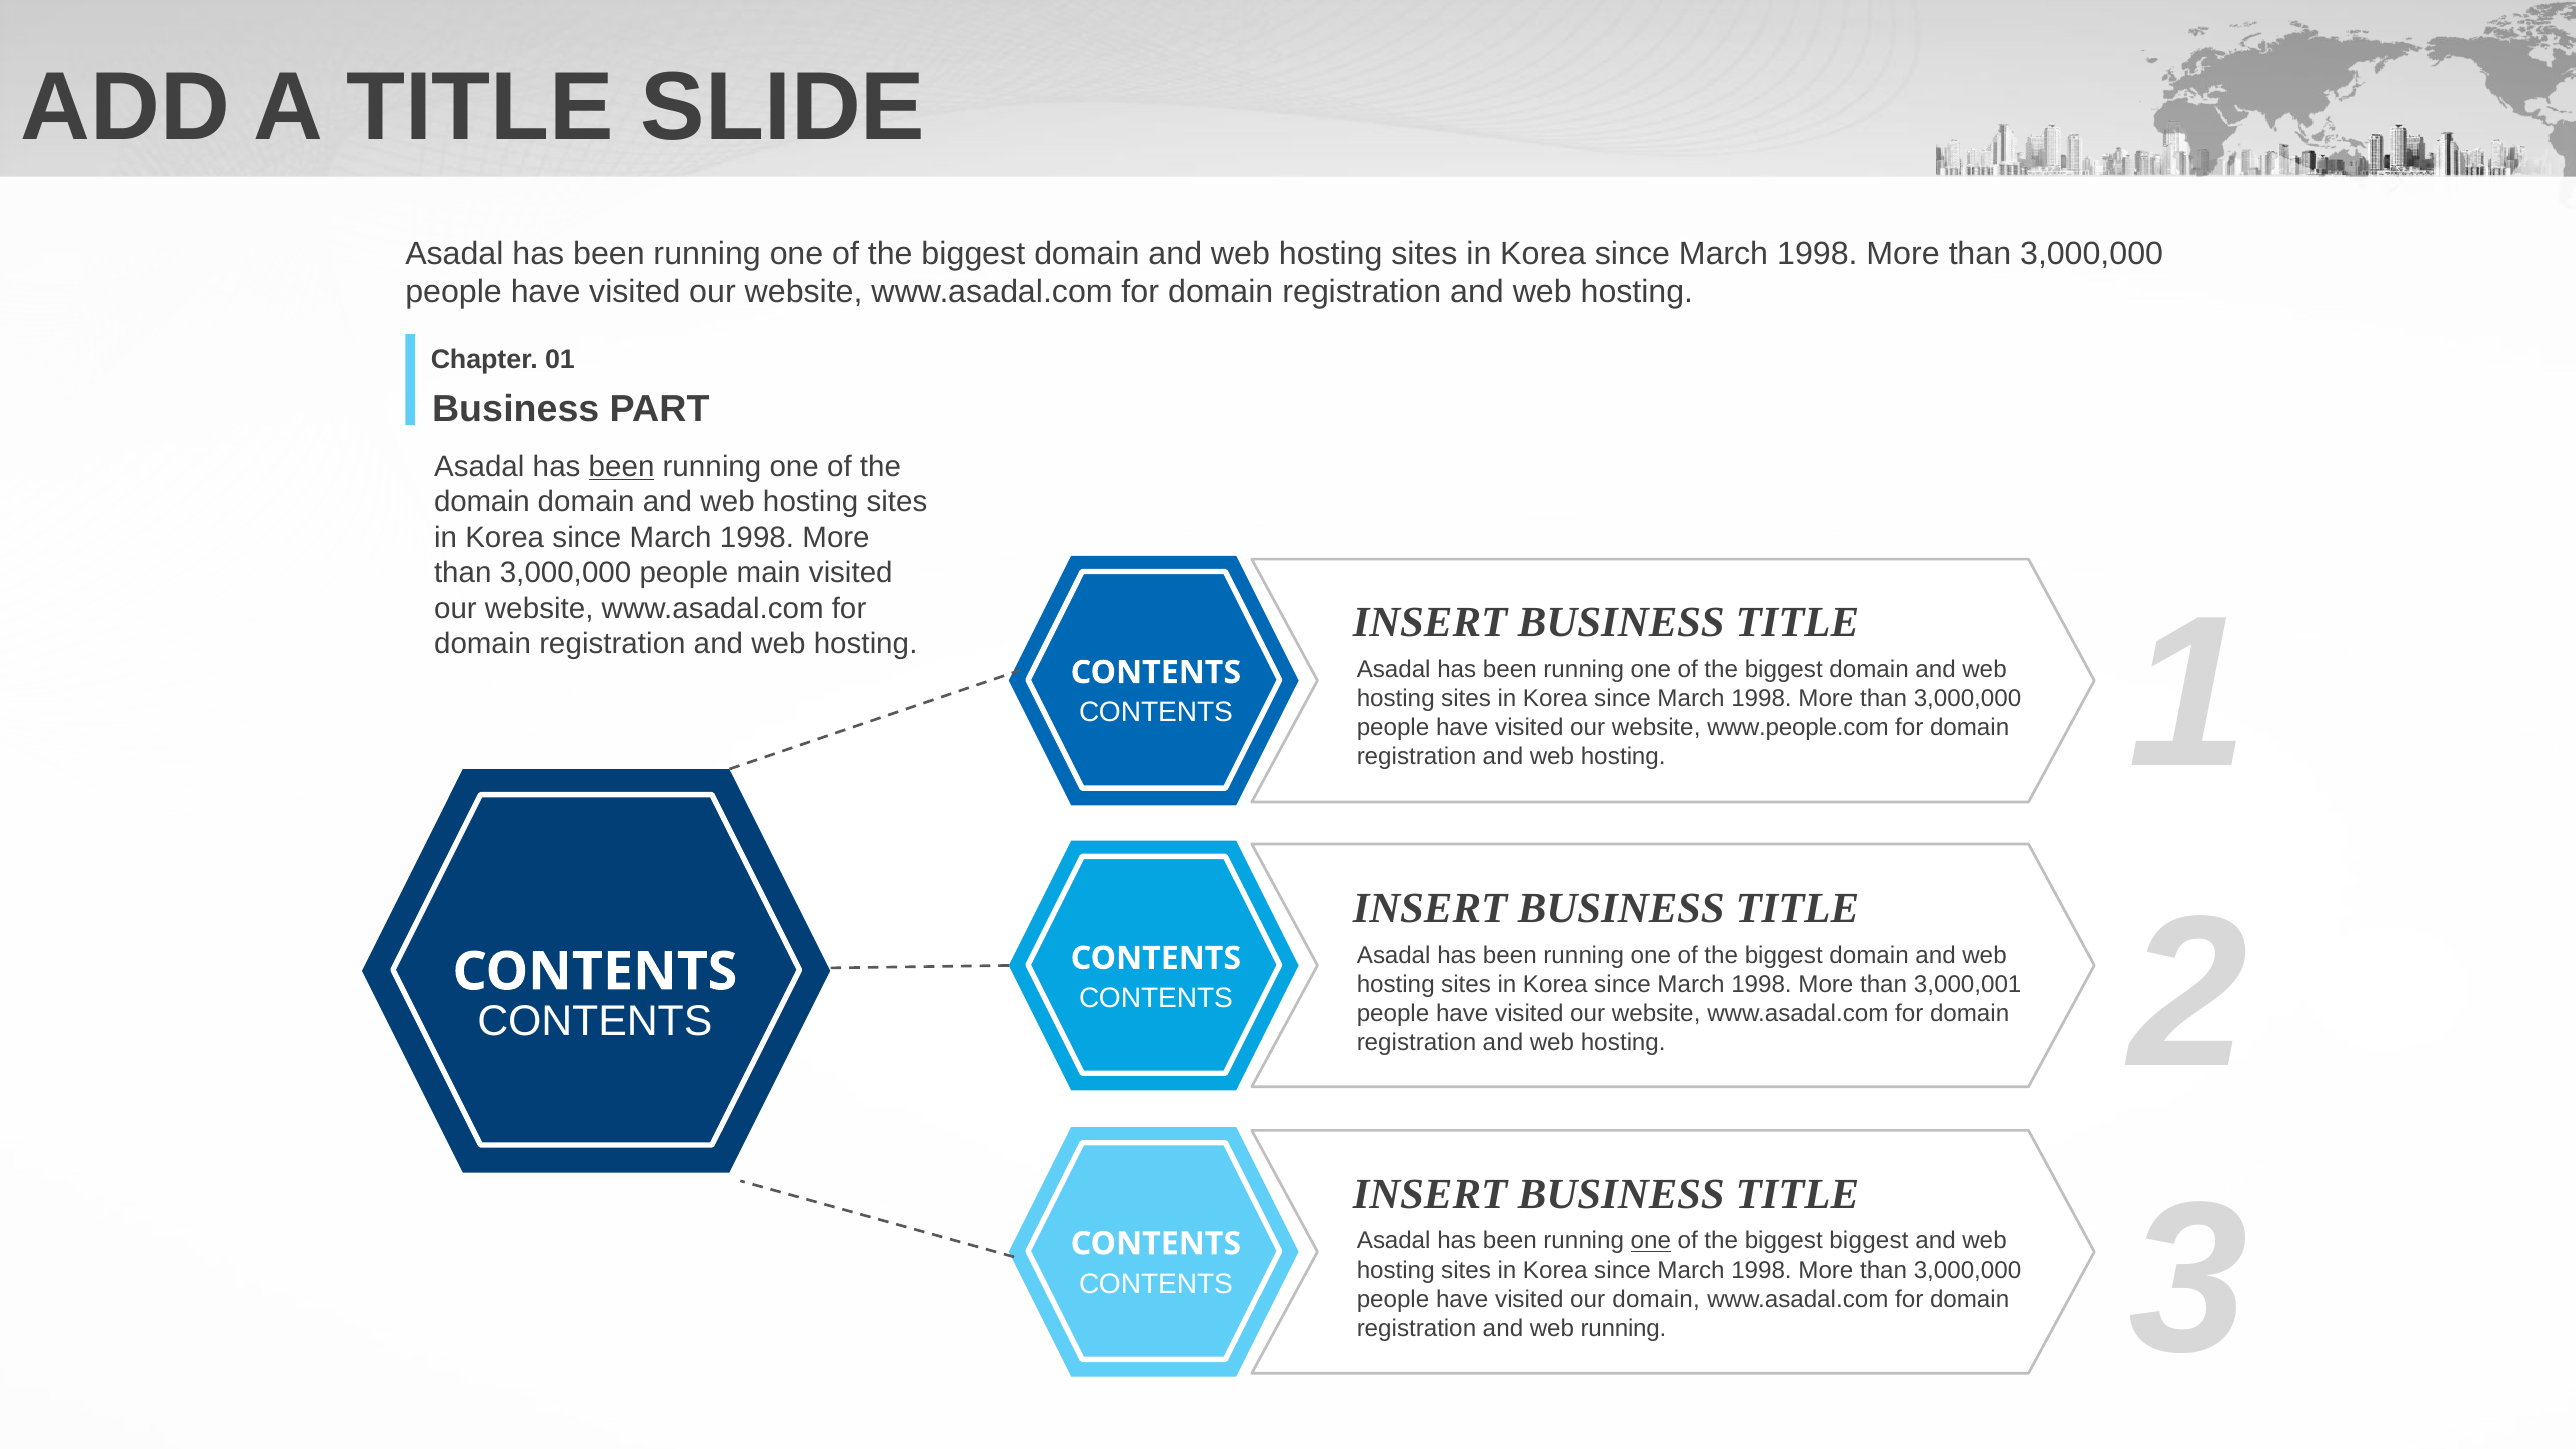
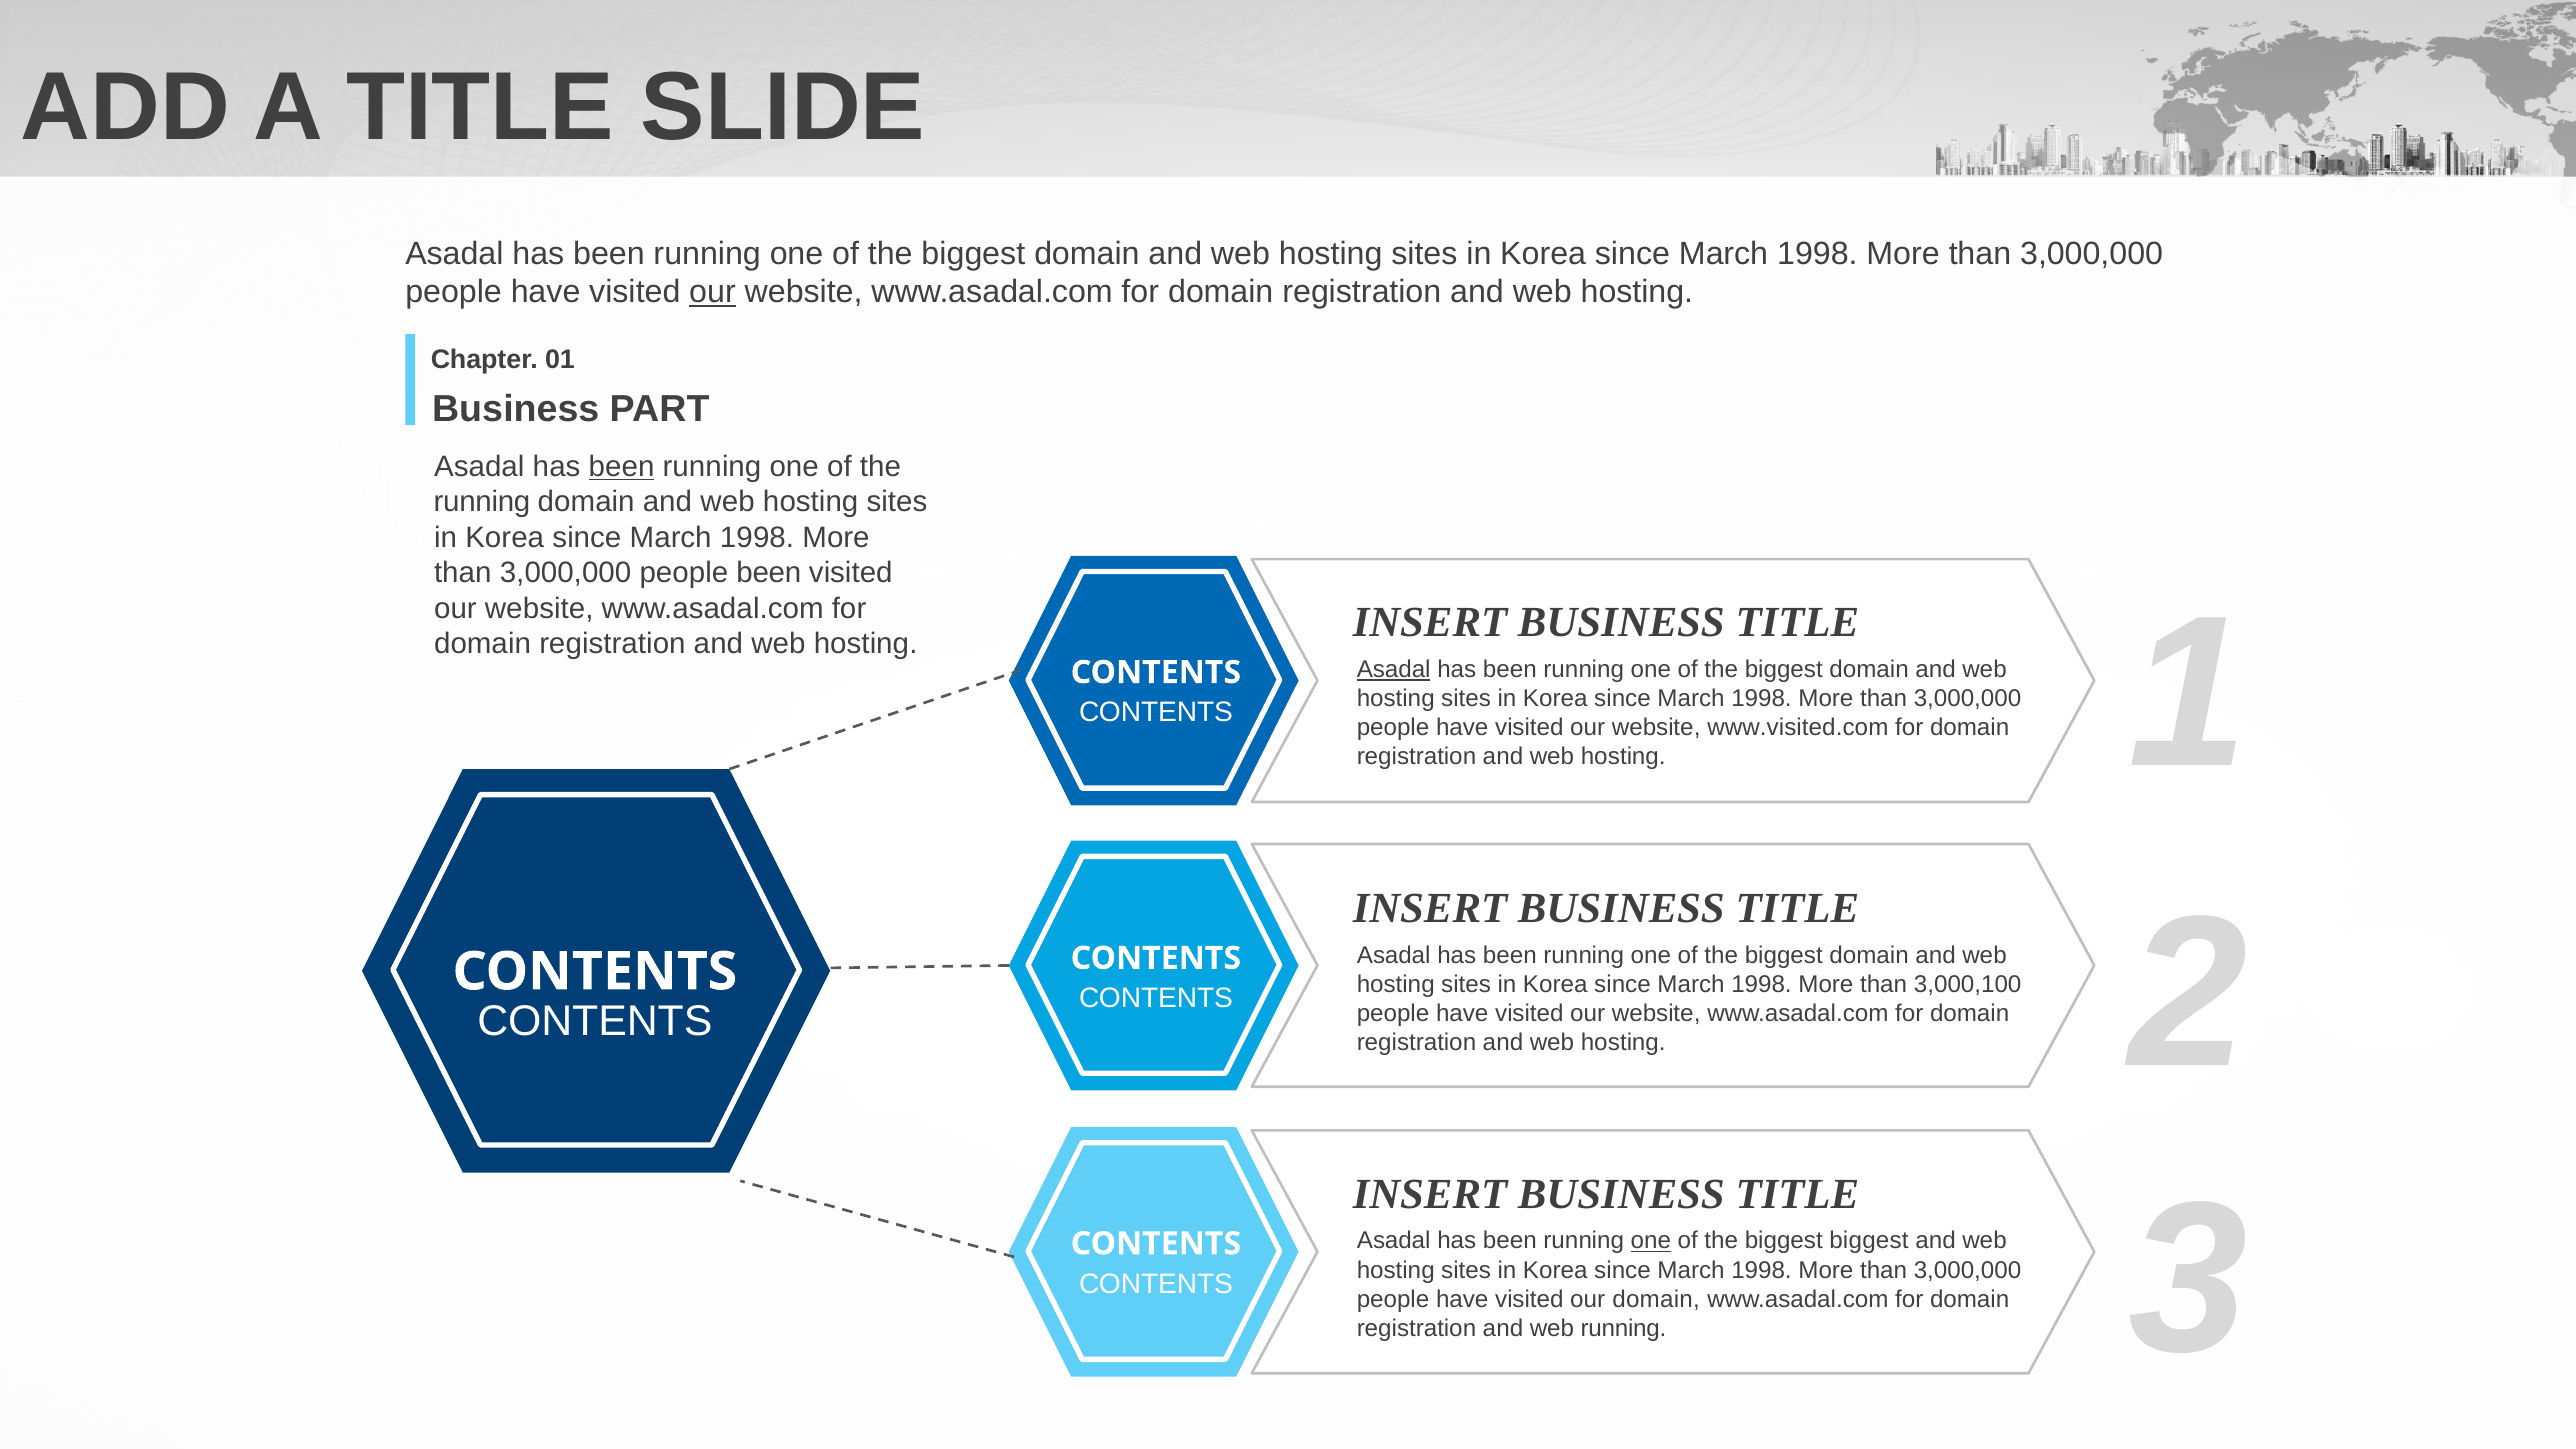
our at (712, 292) underline: none -> present
domain at (482, 502): domain -> running
people main: main -> been
Asadal at (1394, 670) underline: none -> present
www.people.com: www.people.com -> www.visited.com
3,000,001: 3,000,001 -> 3,000,100
